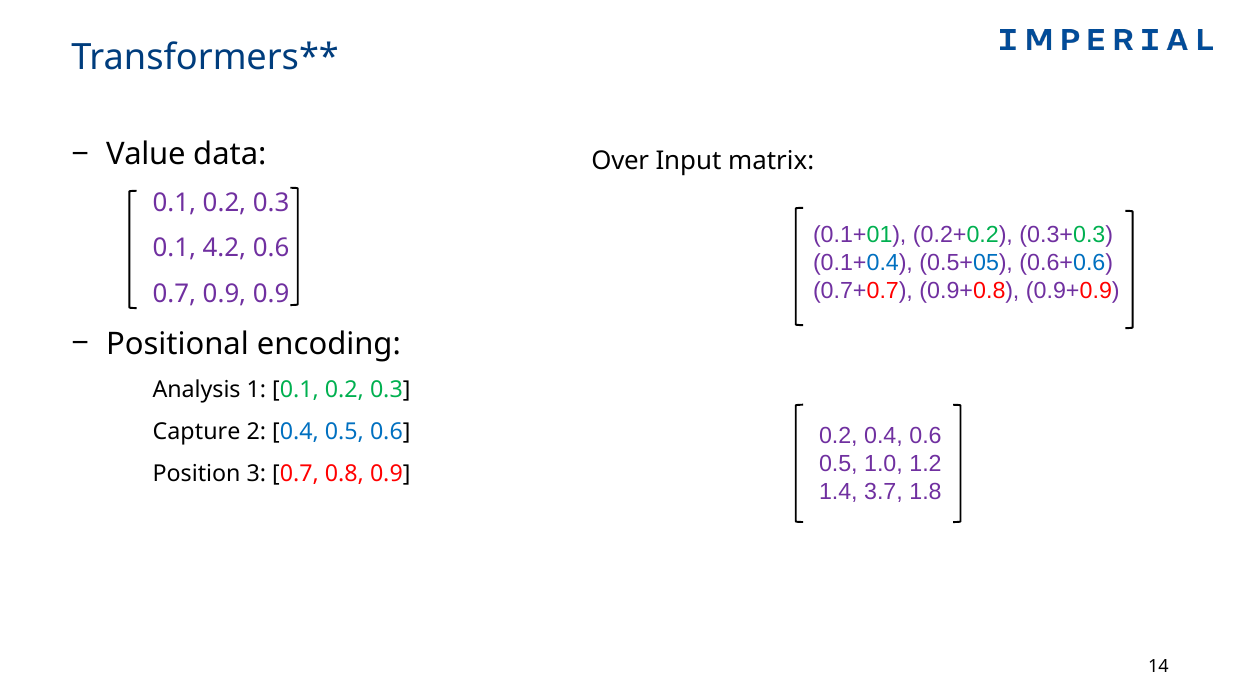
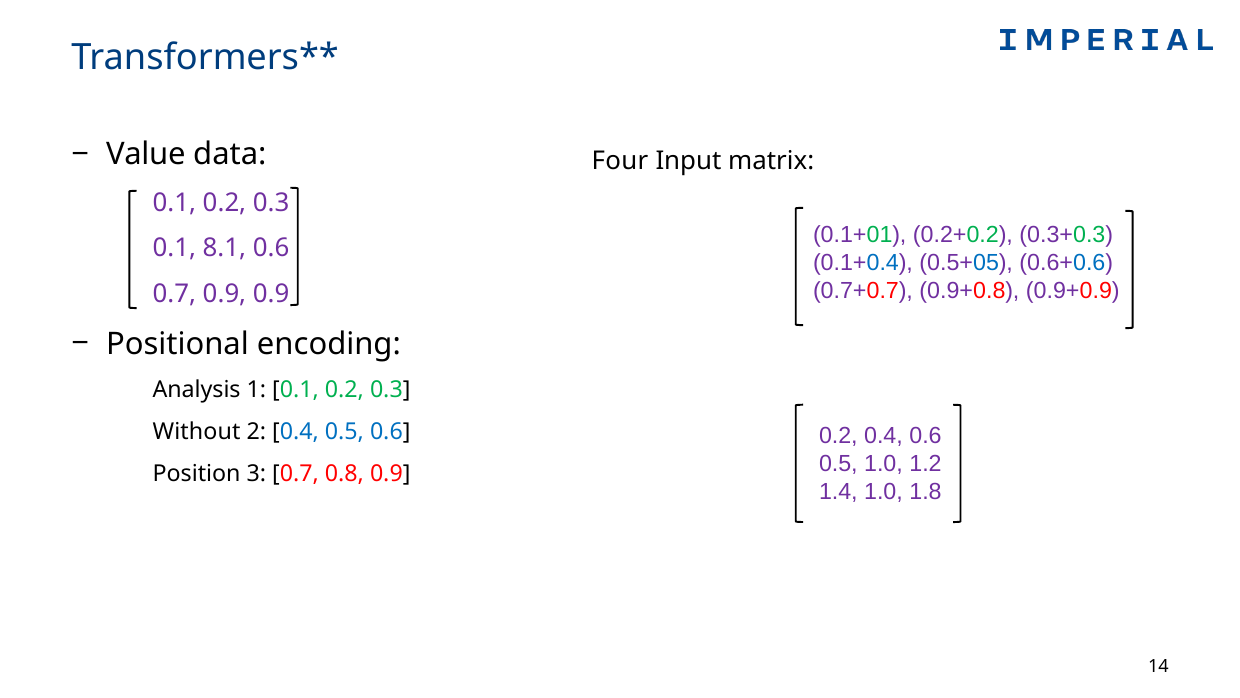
Over: Over -> Four
4.2: 4.2 -> 8.1
Capture: Capture -> Without
1.4 3.7: 3.7 -> 1.0
